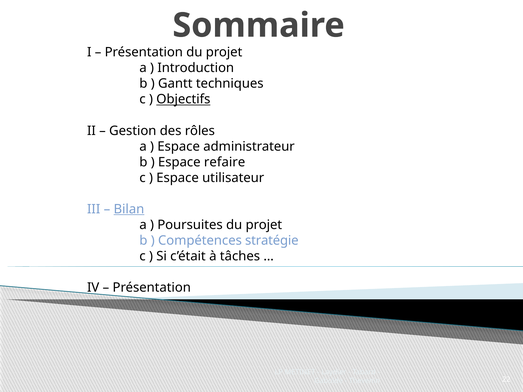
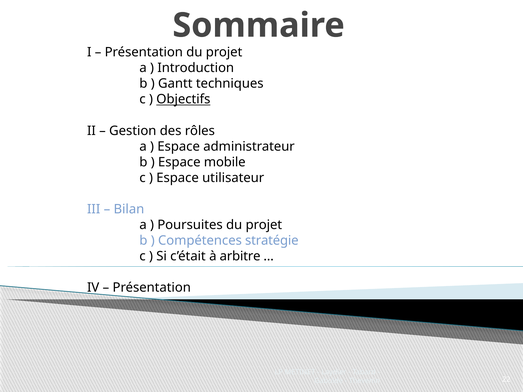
refaire: refaire -> mobile
Bilan underline: present -> none
tâches: tâches -> arbitre
